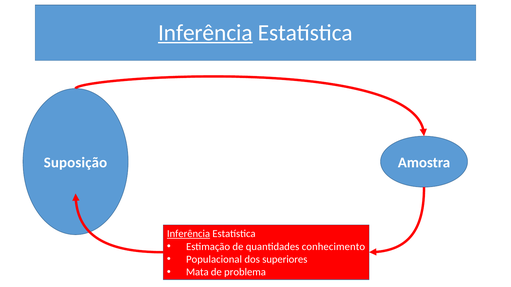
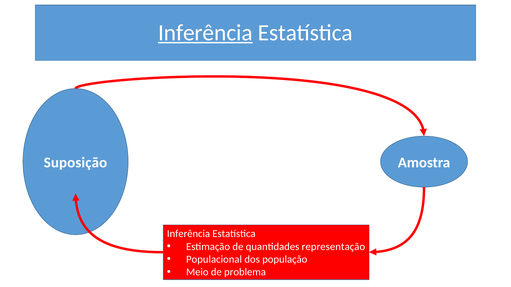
Inferência at (188, 234) underline: present -> none
conhecimento: conhecimento -> representação
superiores: superiores -> população
Mata: Mata -> Meio
